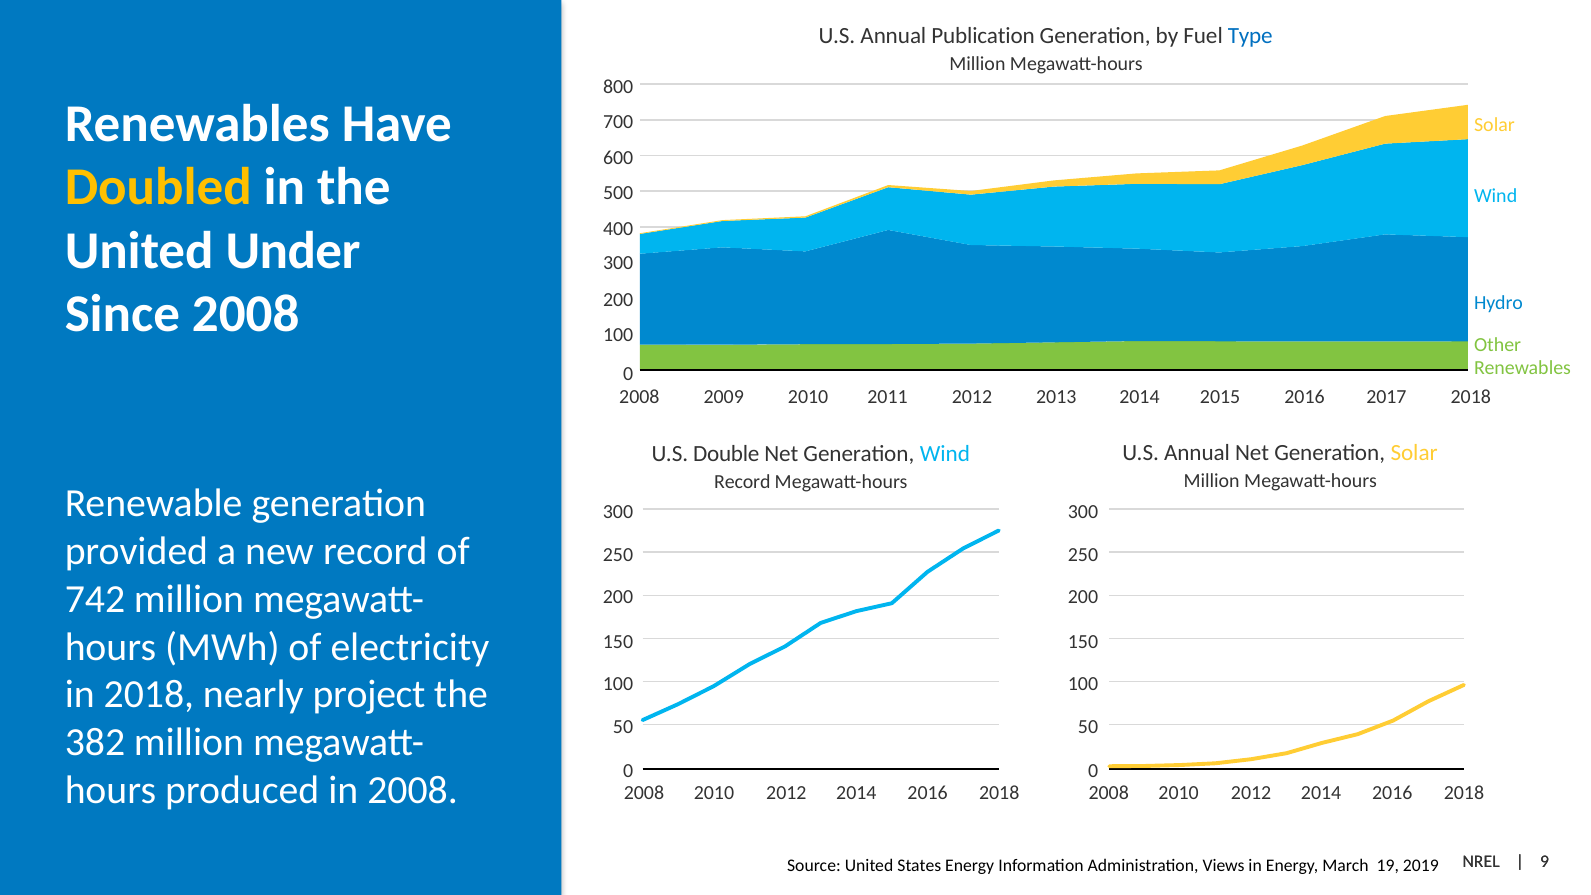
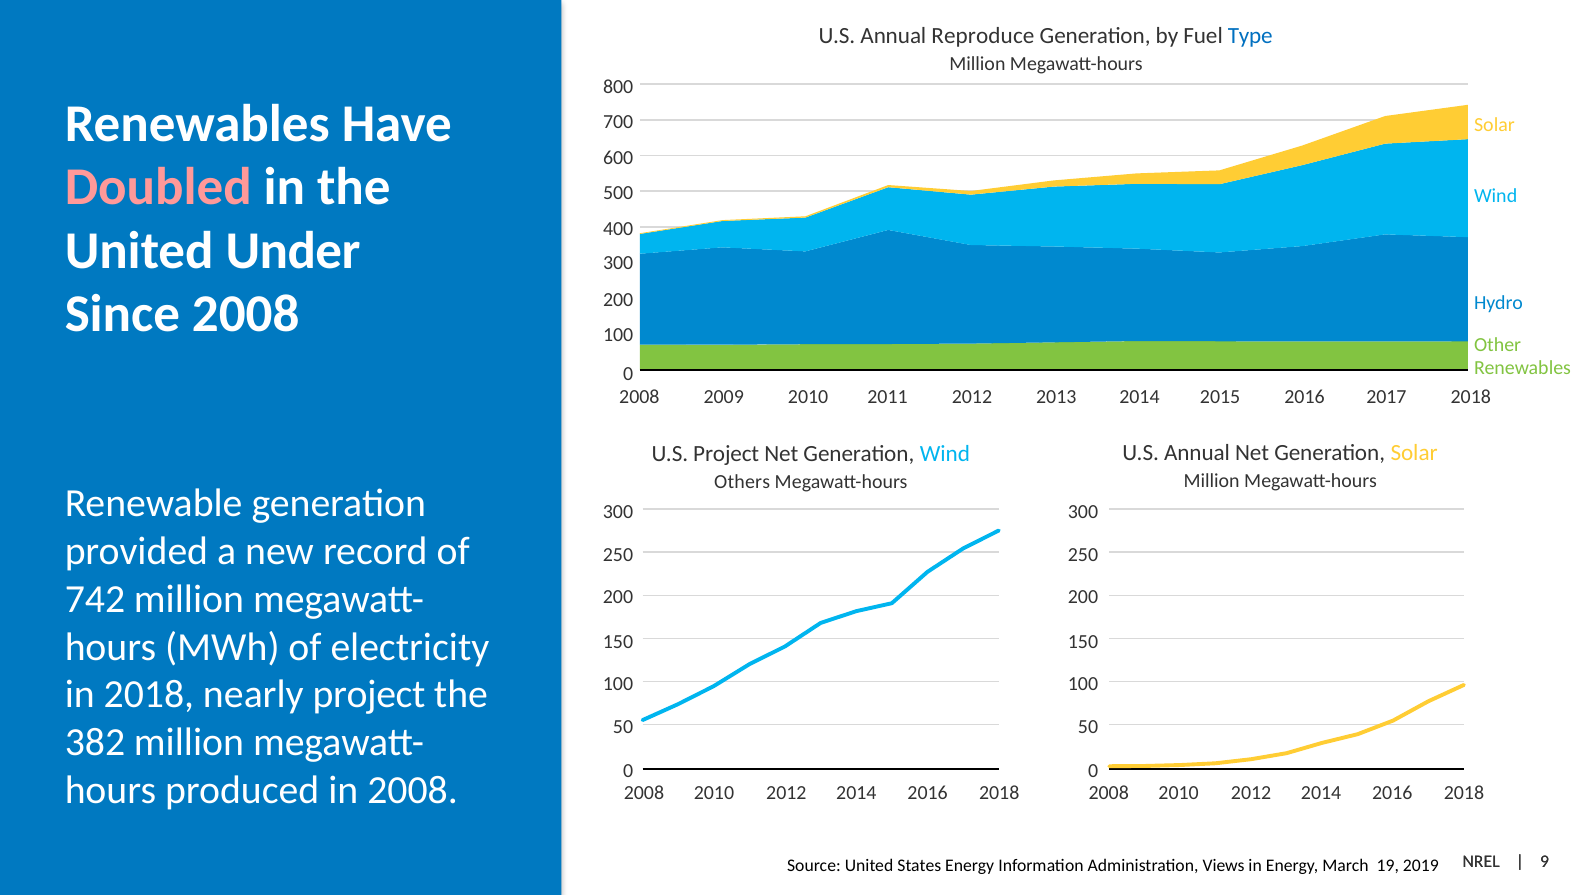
Publication: Publication -> Reproduce
Doubled colour: yellow -> pink
U.S Double: Double -> Project
Record at (742, 482): Record -> Others
